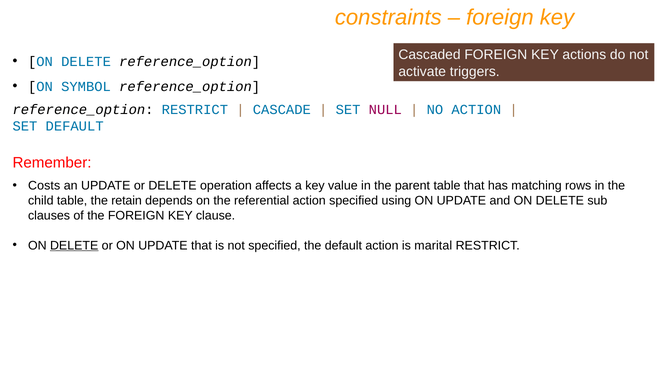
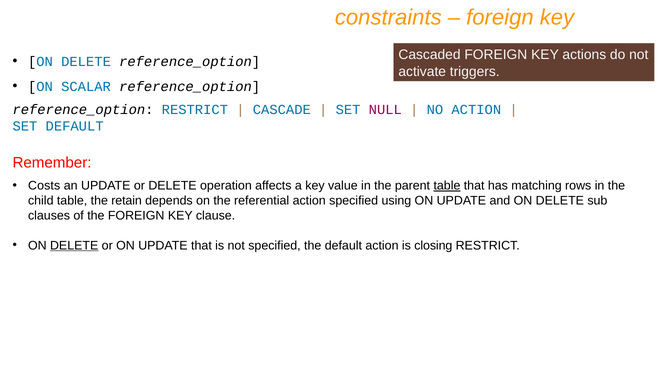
SYMBOL: SYMBOL -> SCALAR
table at (447, 185) underline: none -> present
marital: marital -> closing
